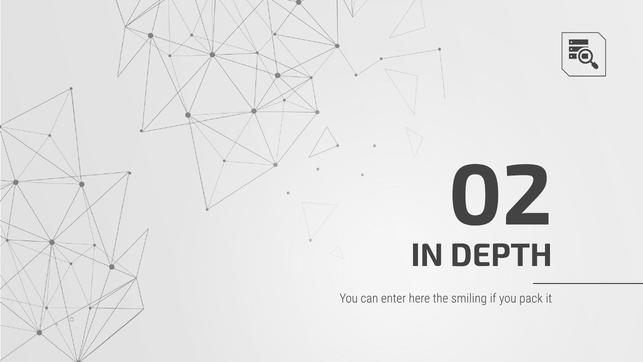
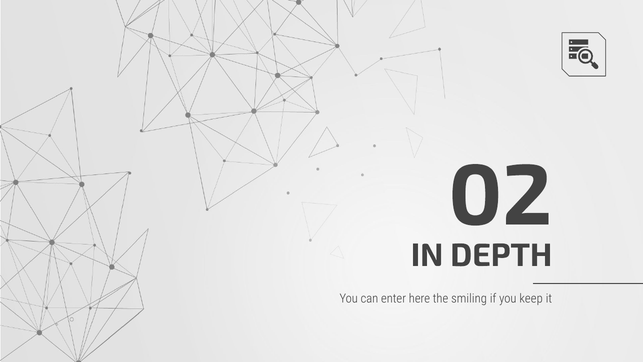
pack: pack -> keep
